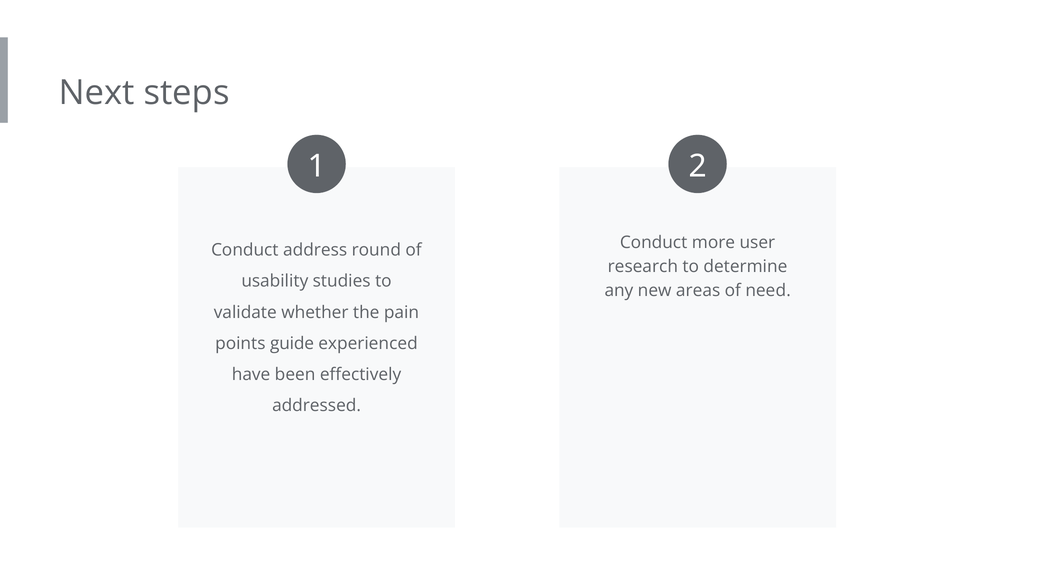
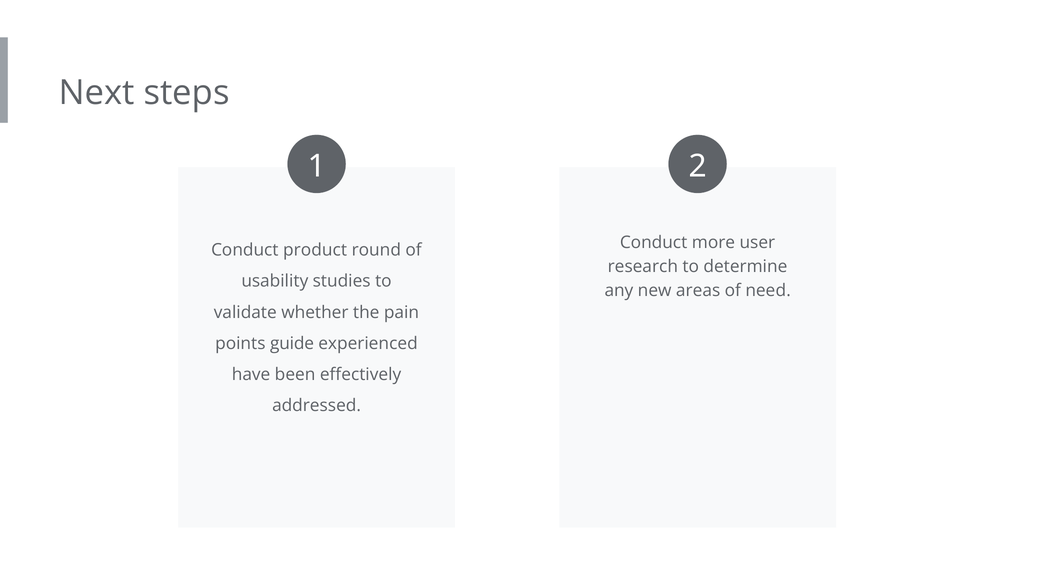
address: address -> product
